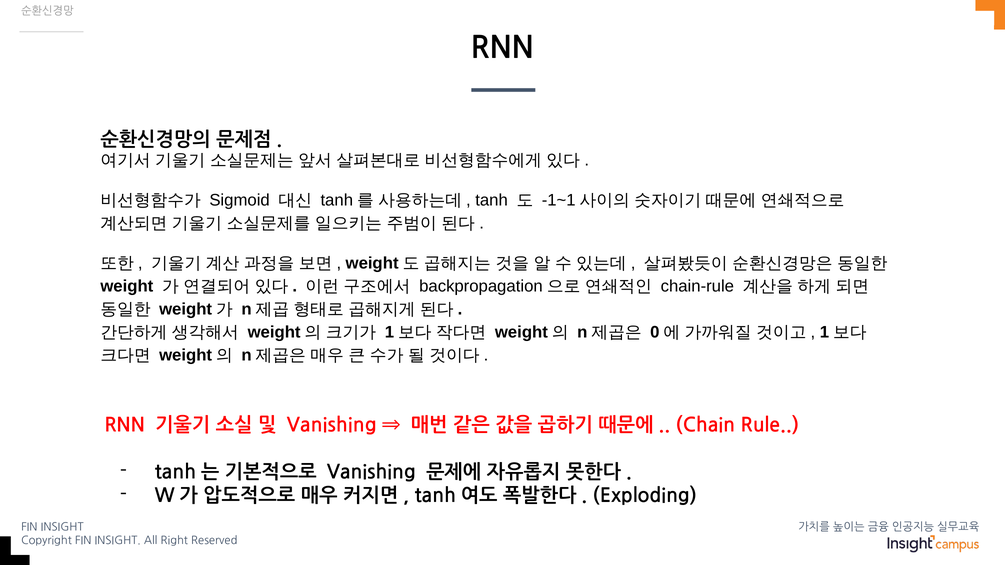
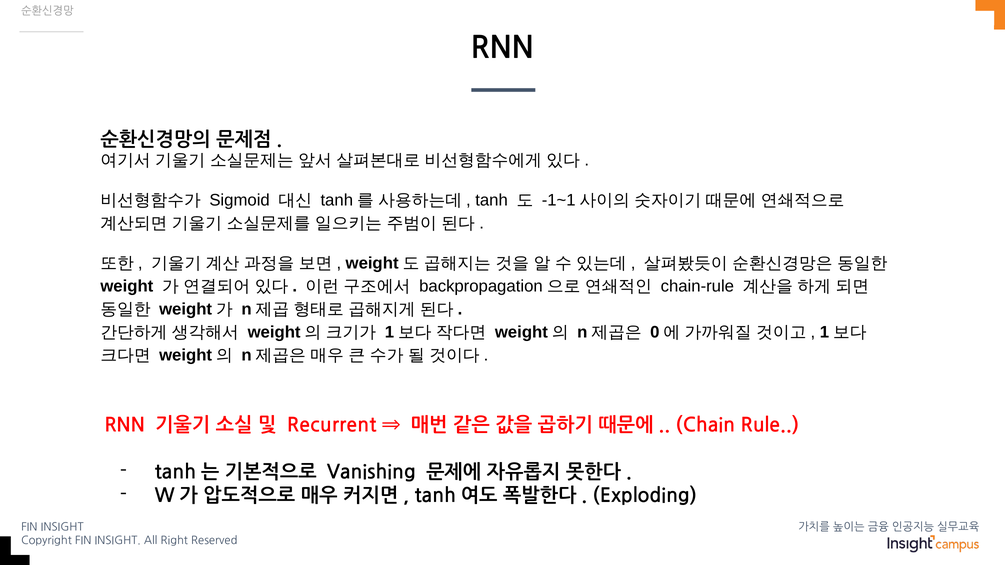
Vanishing at (332, 426): Vanishing -> Recurrent
